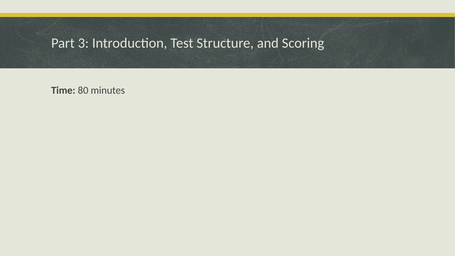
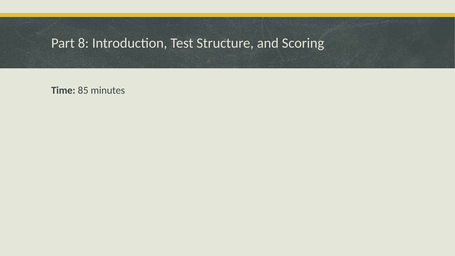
3: 3 -> 8
80: 80 -> 85
